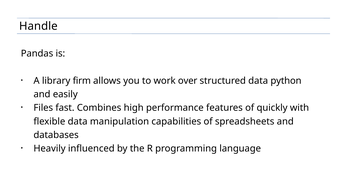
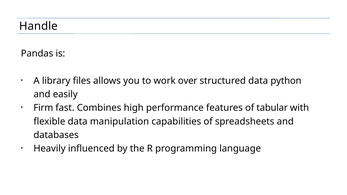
firm: firm -> files
Files: Files -> Firm
quickly: quickly -> tabular
